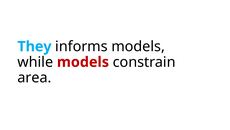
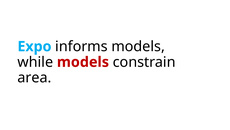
They: They -> Expo
